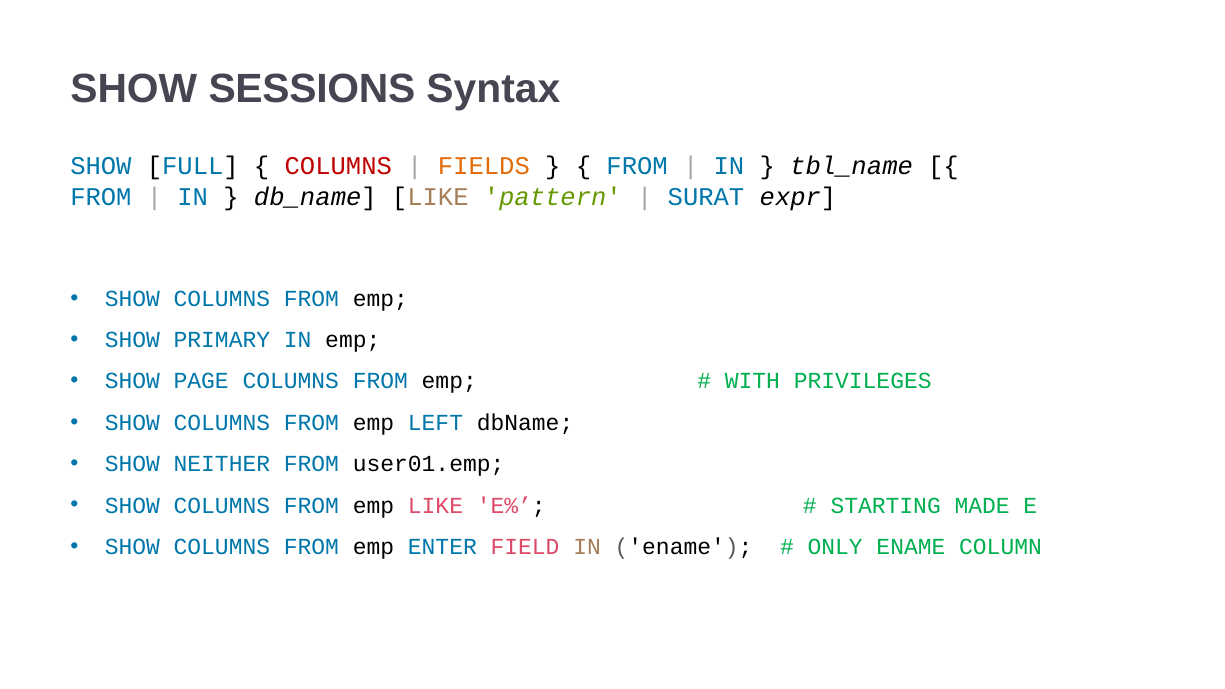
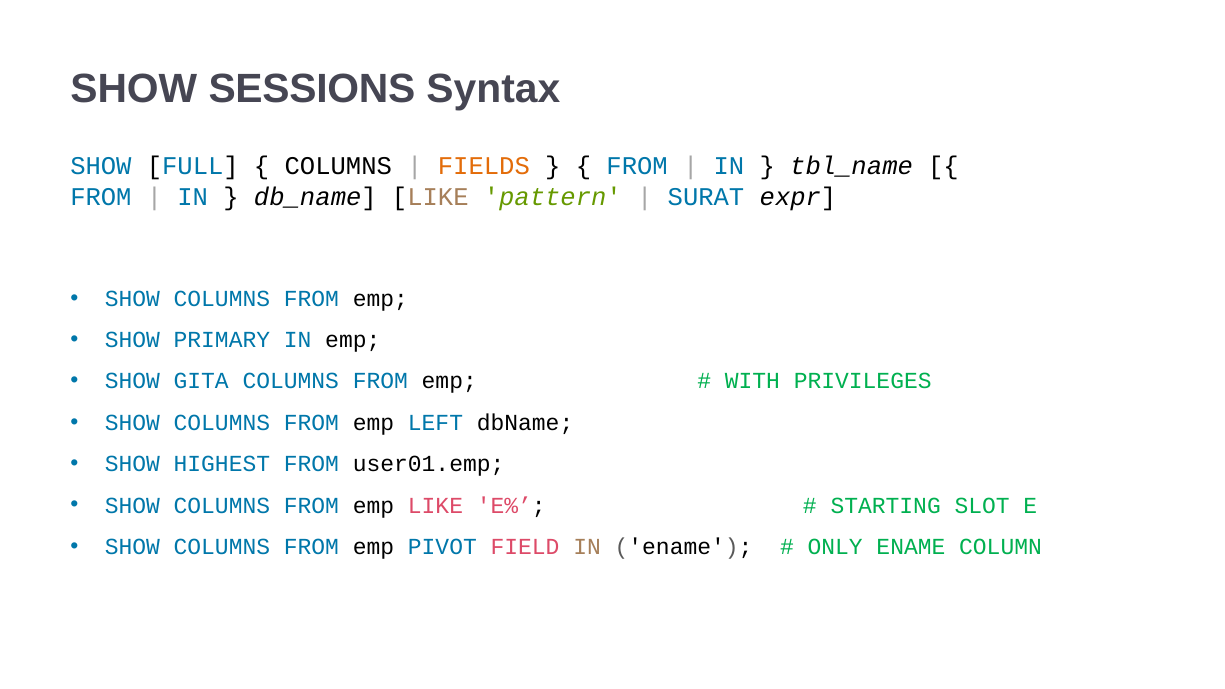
COLUMNS at (338, 166) colour: red -> black
PAGE: PAGE -> GITA
NEITHER: NEITHER -> HIGHEST
MADE: MADE -> SLOT
ENTER: ENTER -> PIVOT
